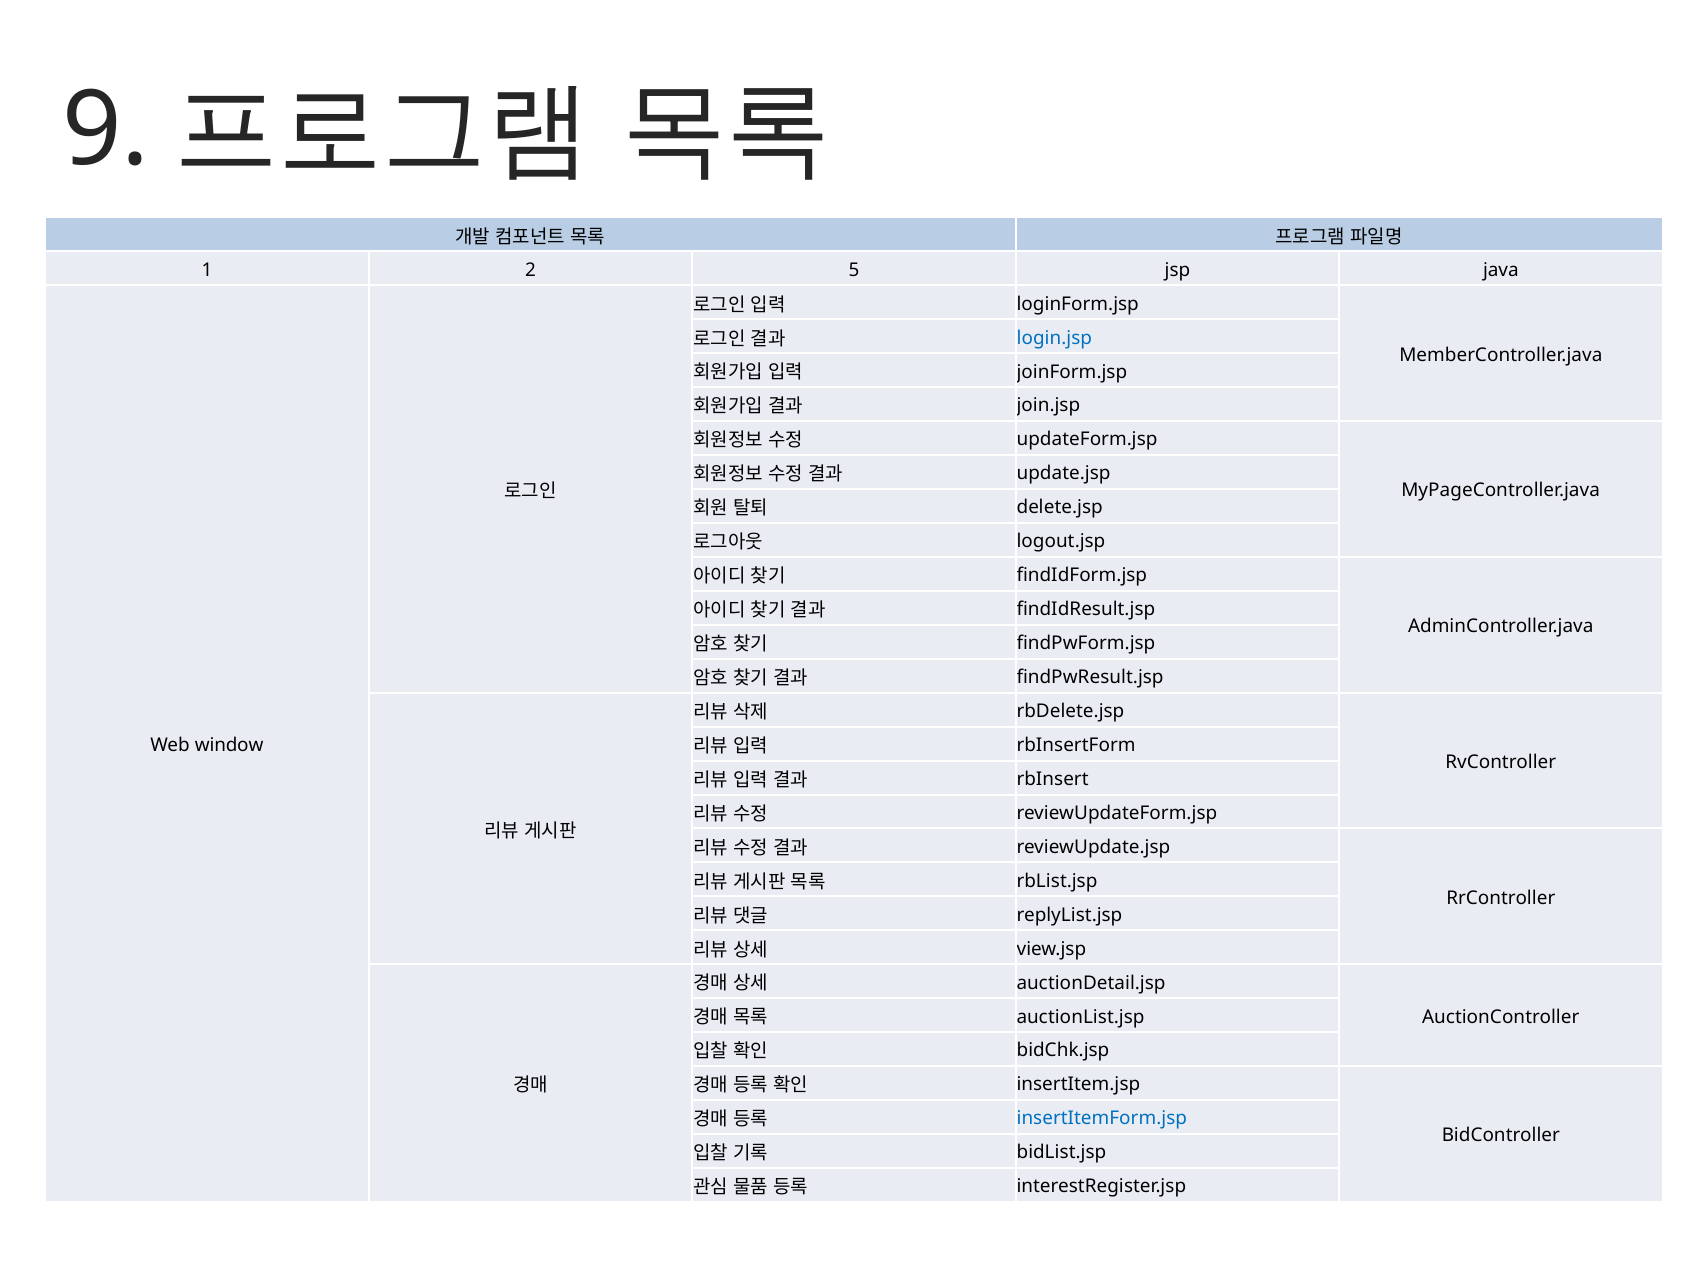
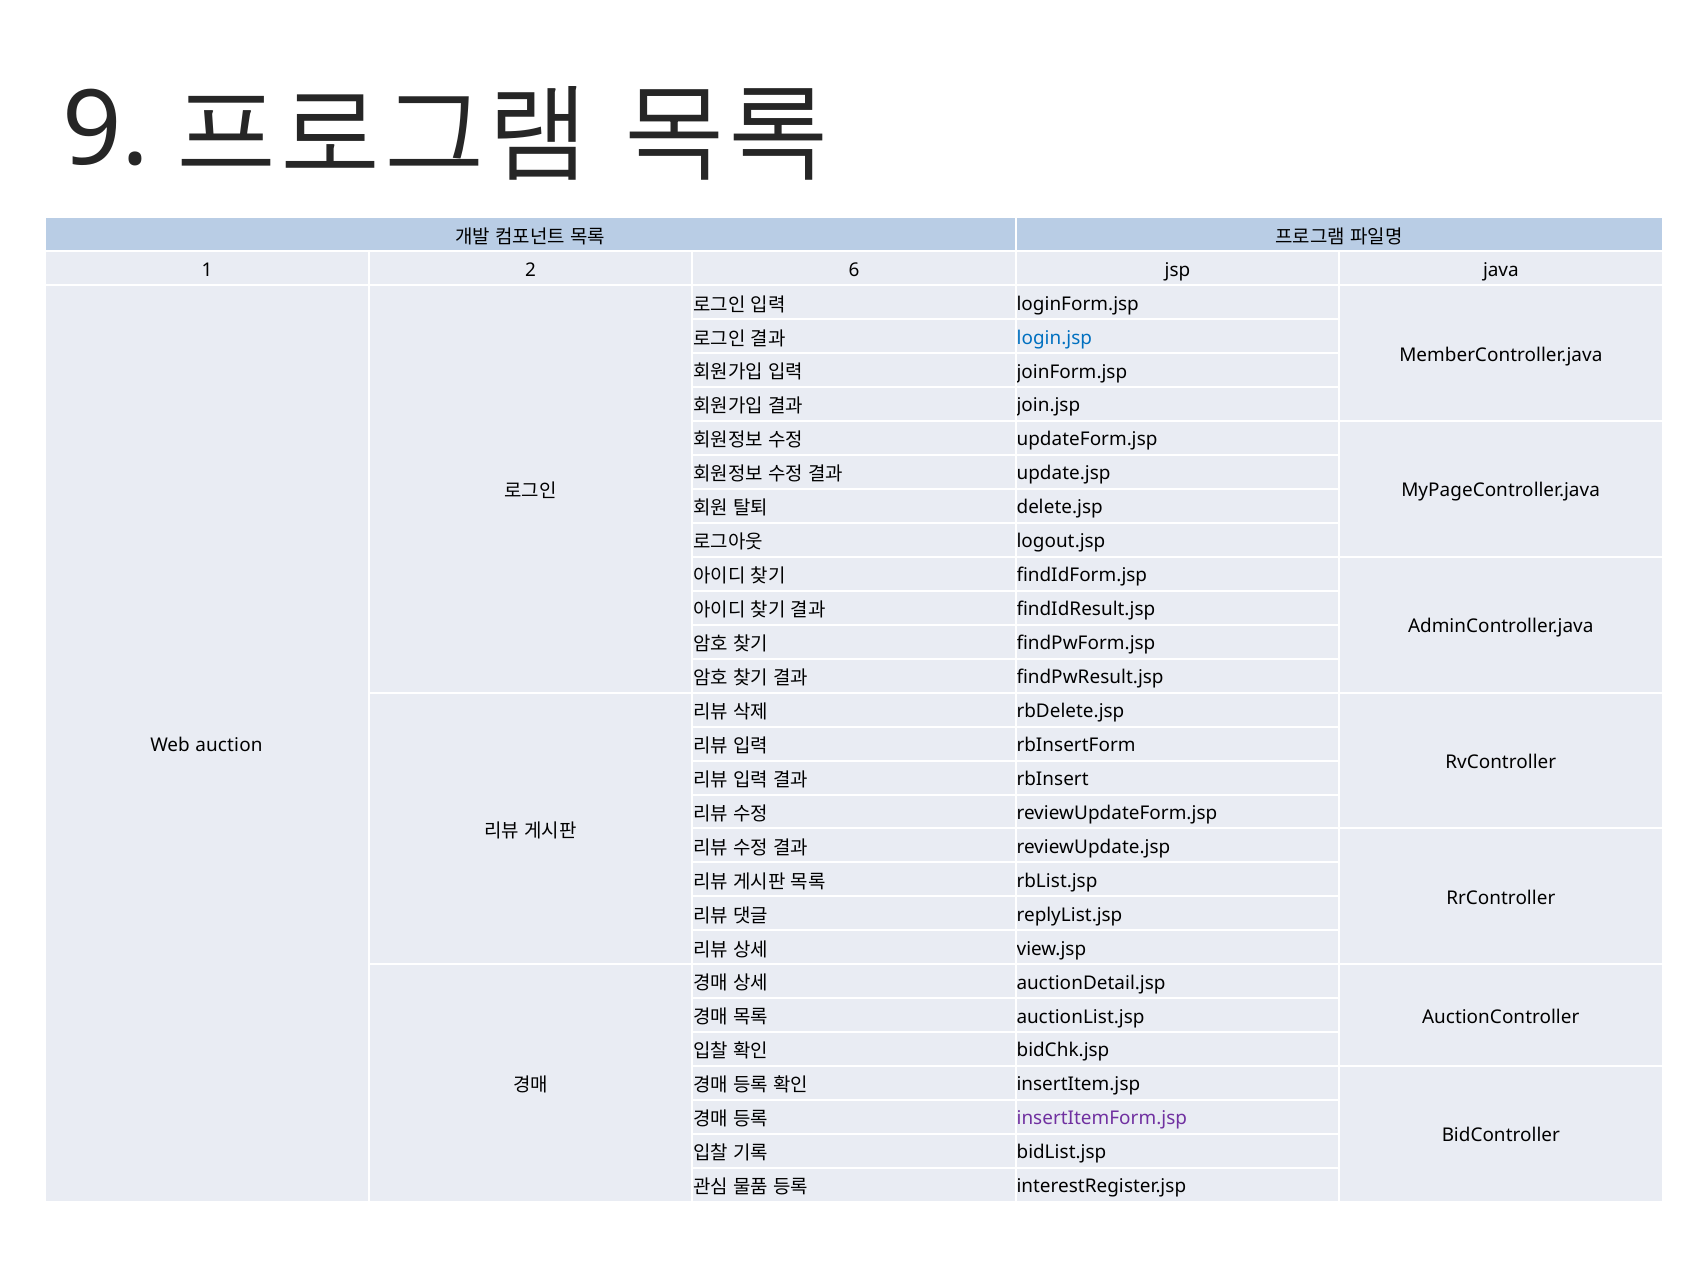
5: 5 -> 6
window: window -> auction
insertItemForm.jsp colour: blue -> purple
